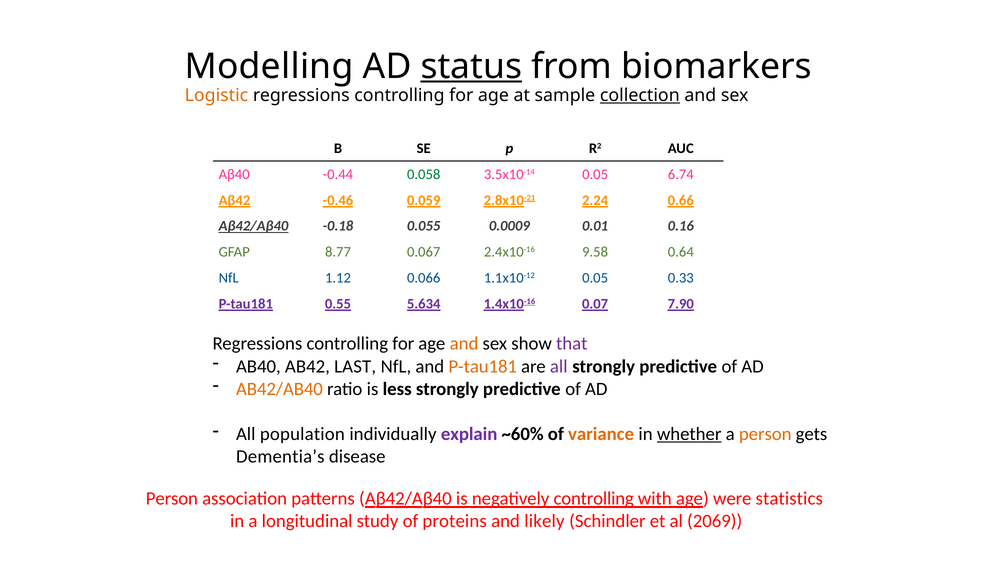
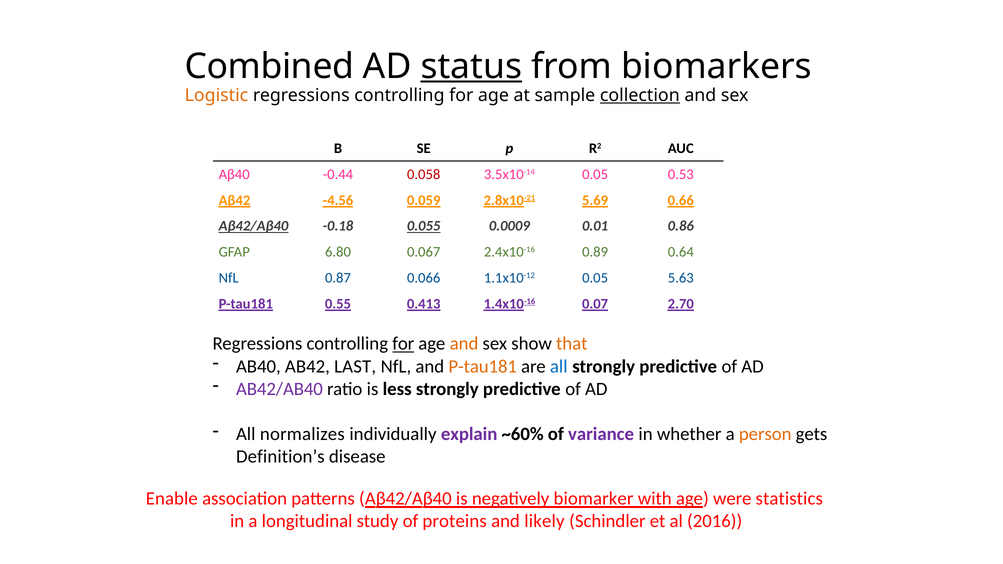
Modelling: Modelling -> Combined
0.058 colour: green -> red
6.74: 6.74 -> 0.53
-0.46: -0.46 -> -4.56
2.24: 2.24 -> 5.69
0.055 underline: none -> present
0.16: 0.16 -> 0.86
8.77: 8.77 -> 6.80
9.58: 9.58 -> 0.89
1.12: 1.12 -> 0.87
0.33: 0.33 -> 5.63
5.634: 5.634 -> 0.413
7.90: 7.90 -> 2.70
for at (403, 344) underline: none -> present
that colour: purple -> orange
all at (559, 366) colour: purple -> blue
AB42/AB40 colour: orange -> purple
population: population -> normalizes
variance colour: orange -> purple
whether underline: present -> none
Dementia’s: Dementia’s -> Definition’s
Person at (172, 499): Person -> Enable
negatively controlling: controlling -> biomarker
2069: 2069 -> 2016
